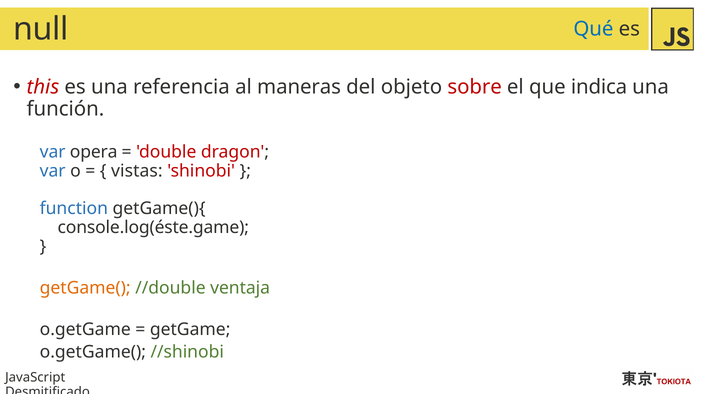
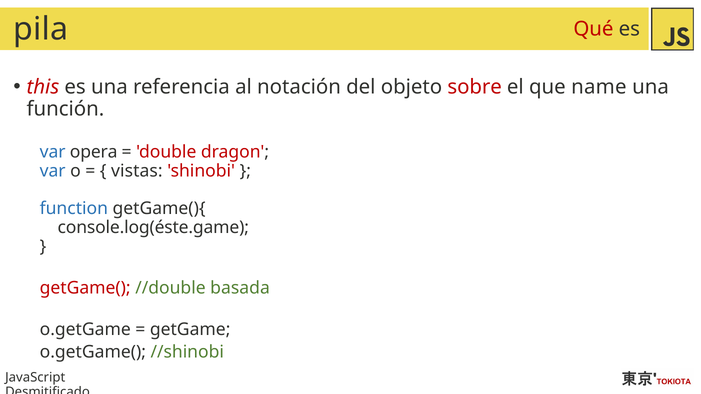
null: null -> pila
Qué colour: blue -> red
maneras: maneras -> notación
indica: indica -> name
getGame( colour: orange -> red
ventaja: ventaja -> basada
